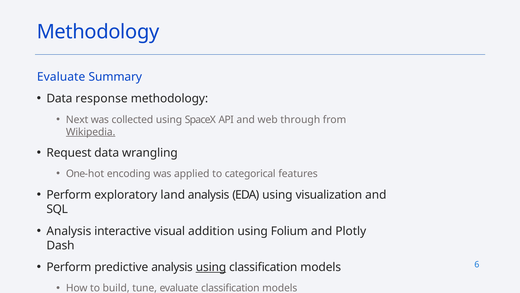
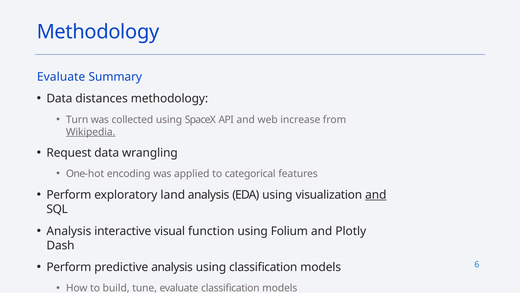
response: response -> distances
Next: Next -> Turn
through: through -> increase
and at (376, 195) underline: none -> present
addition: addition -> function
using at (211, 267) underline: present -> none
